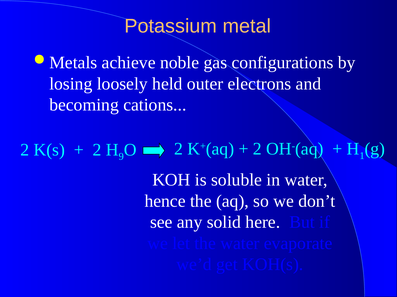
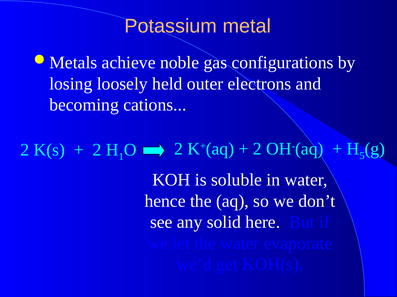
1: 1 -> 5
9: 9 -> 1
